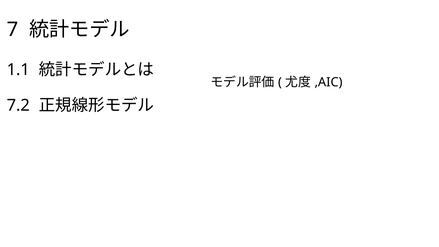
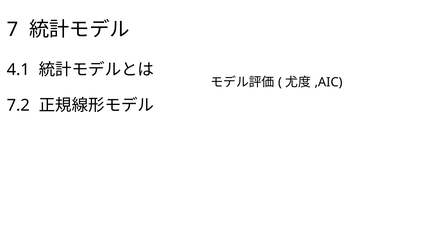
1.1: 1.1 -> 4.1
